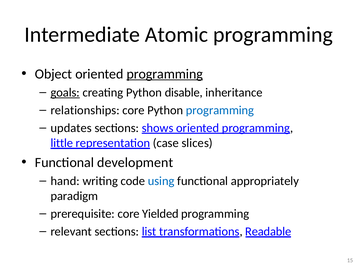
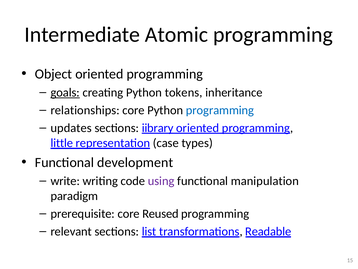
programming at (165, 74) underline: present -> none
disable: disable -> tokens
shows: shows -> iibrary
slices: slices -> types
hand: hand -> write
using colour: blue -> purple
appropriately: appropriately -> manipulation
Yielded: Yielded -> Reused
